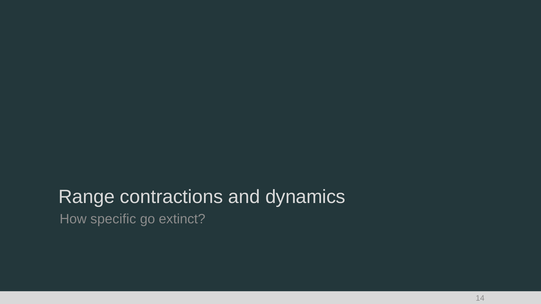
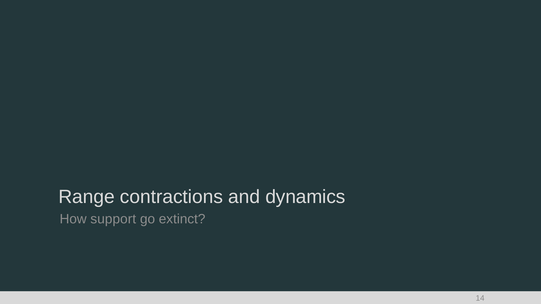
specific: specific -> support
